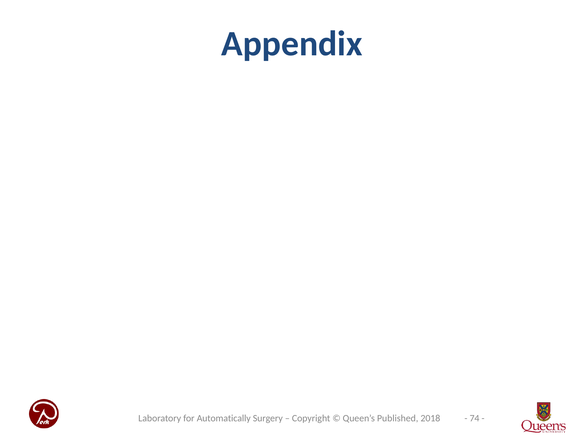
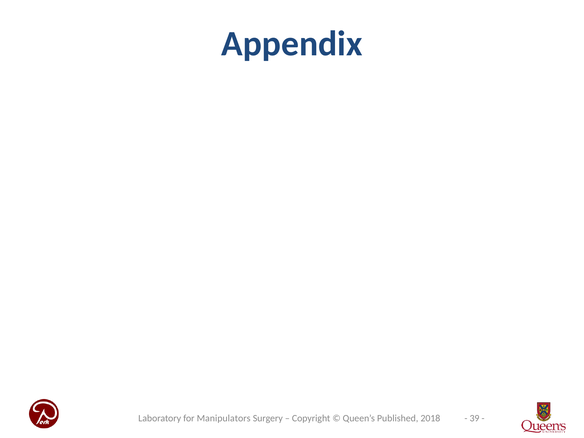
74: 74 -> 39
Automatically: Automatically -> Manipulators
